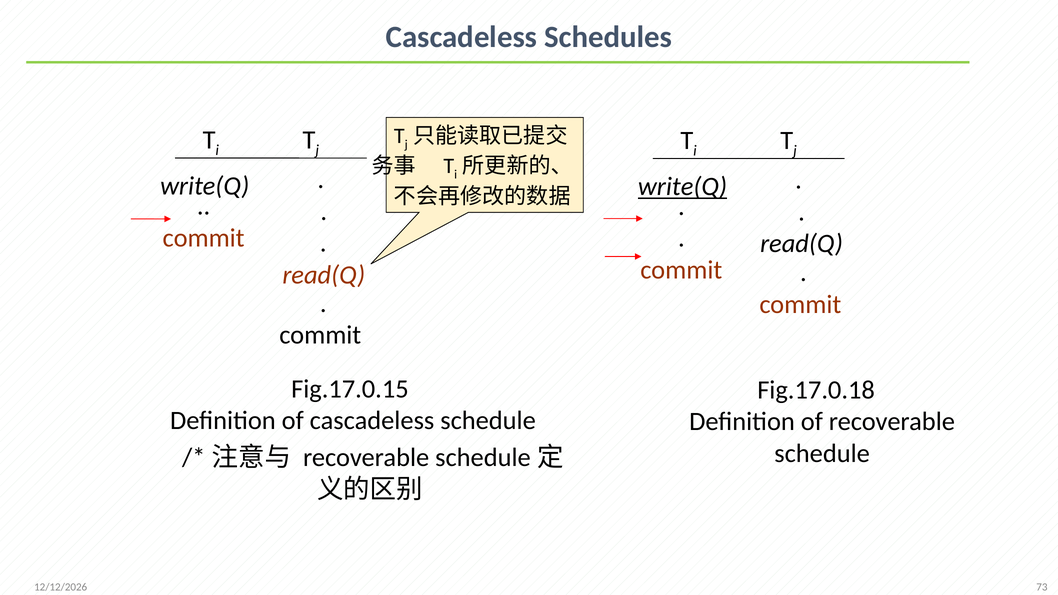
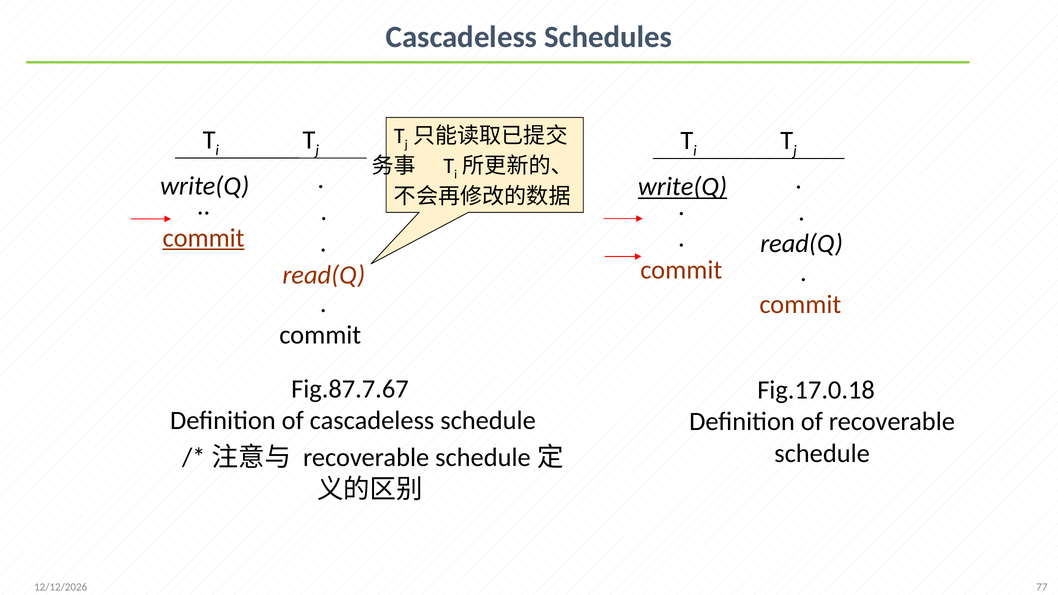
commit at (204, 238) underline: none -> present
Fig.17.0.15: Fig.17.0.15 -> Fig.87.7.67
73: 73 -> 77
